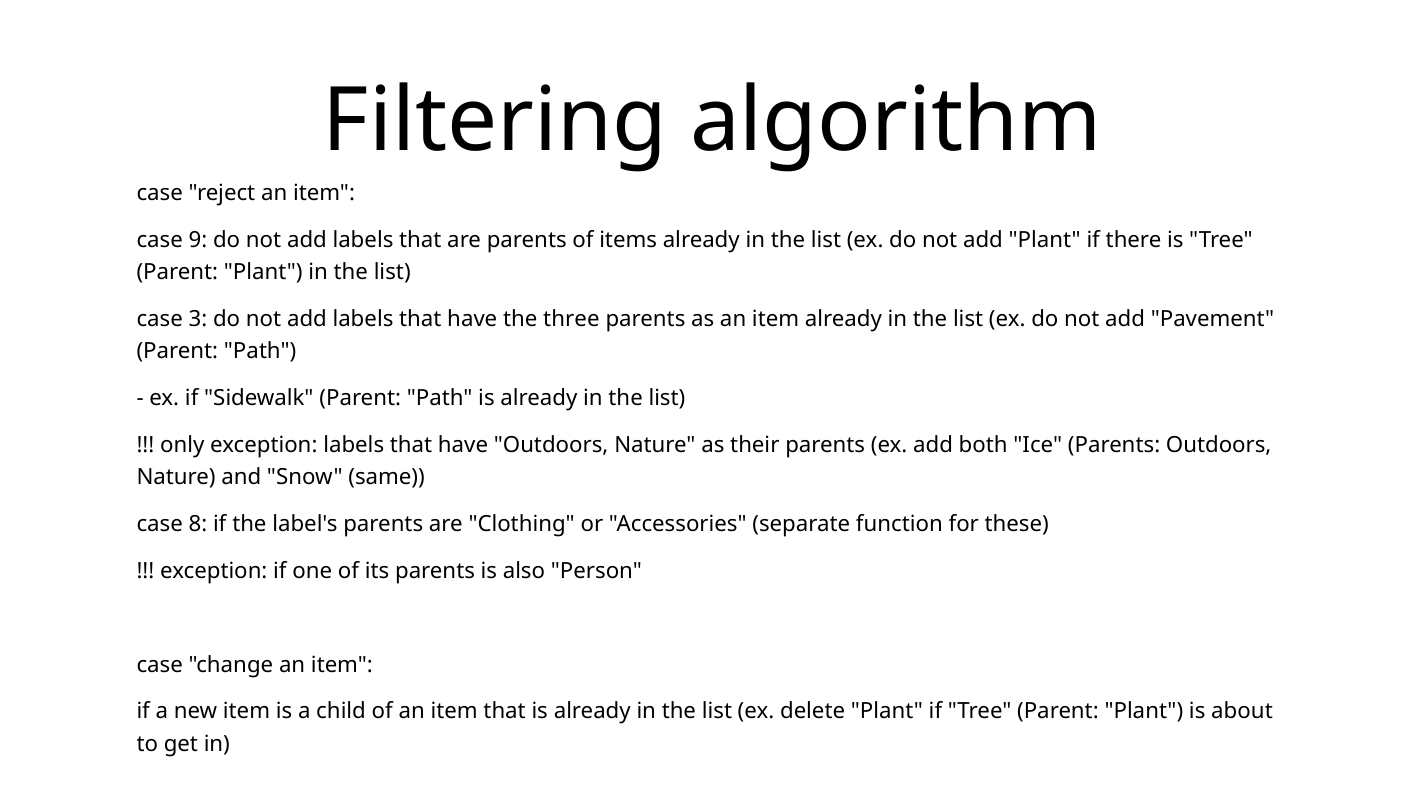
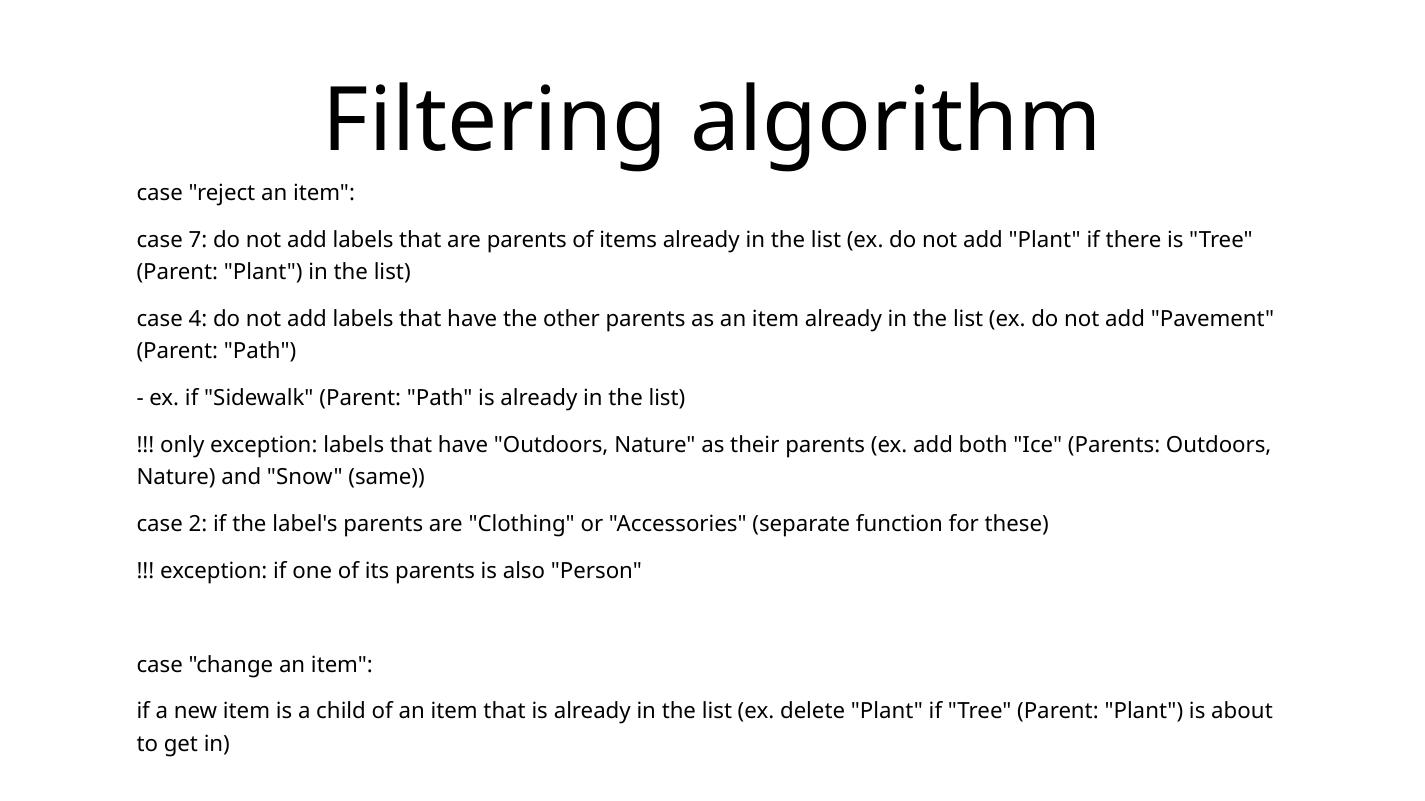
9: 9 -> 7
3: 3 -> 4
three: three -> other
8: 8 -> 2
